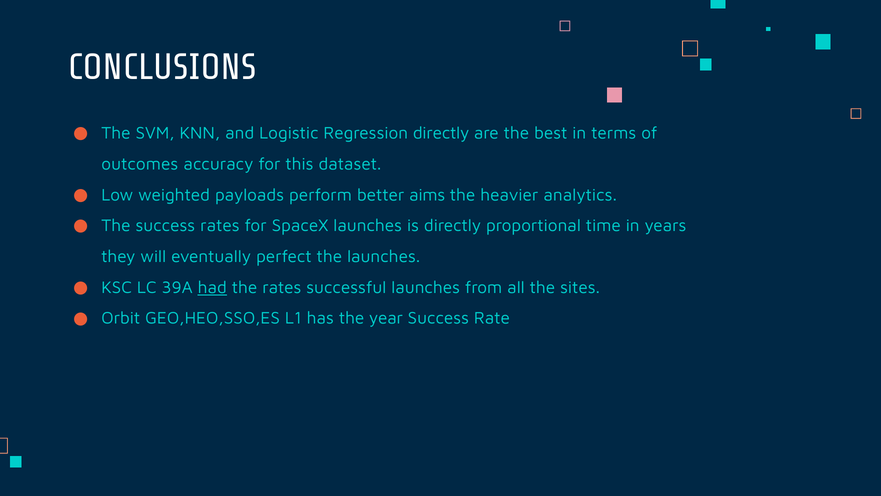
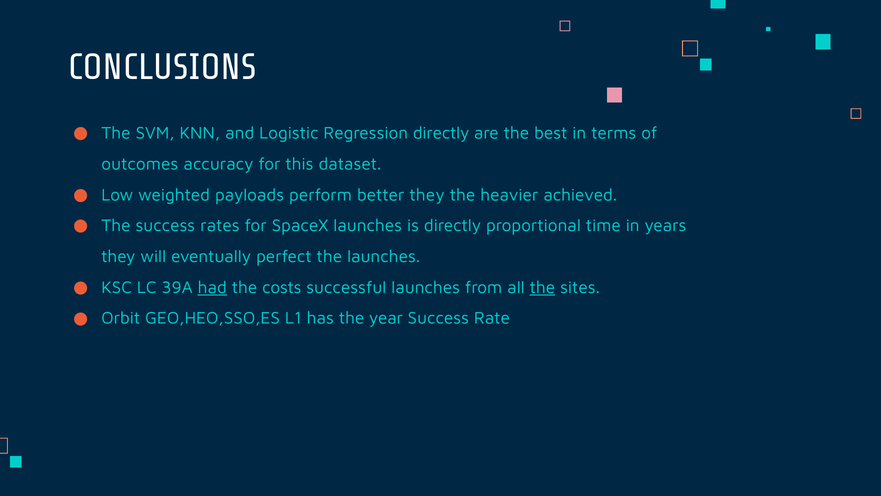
better aims: aims -> they
analytics: analytics -> achieved
the rates: rates -> costs
the at (542, 287) underline: none -> present
